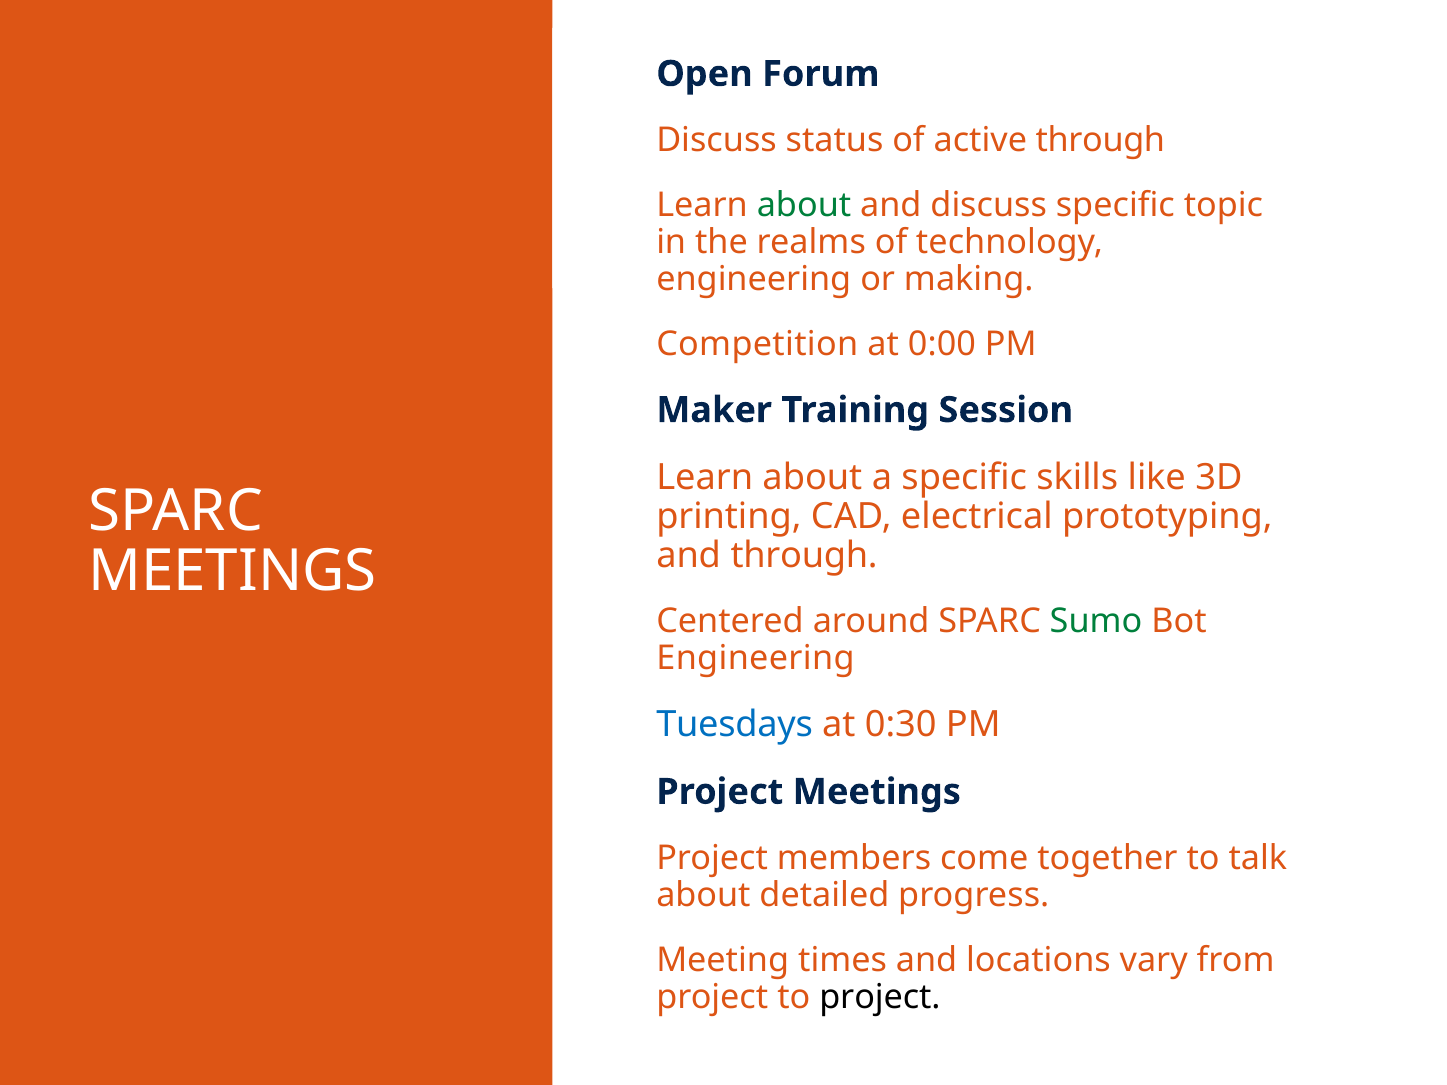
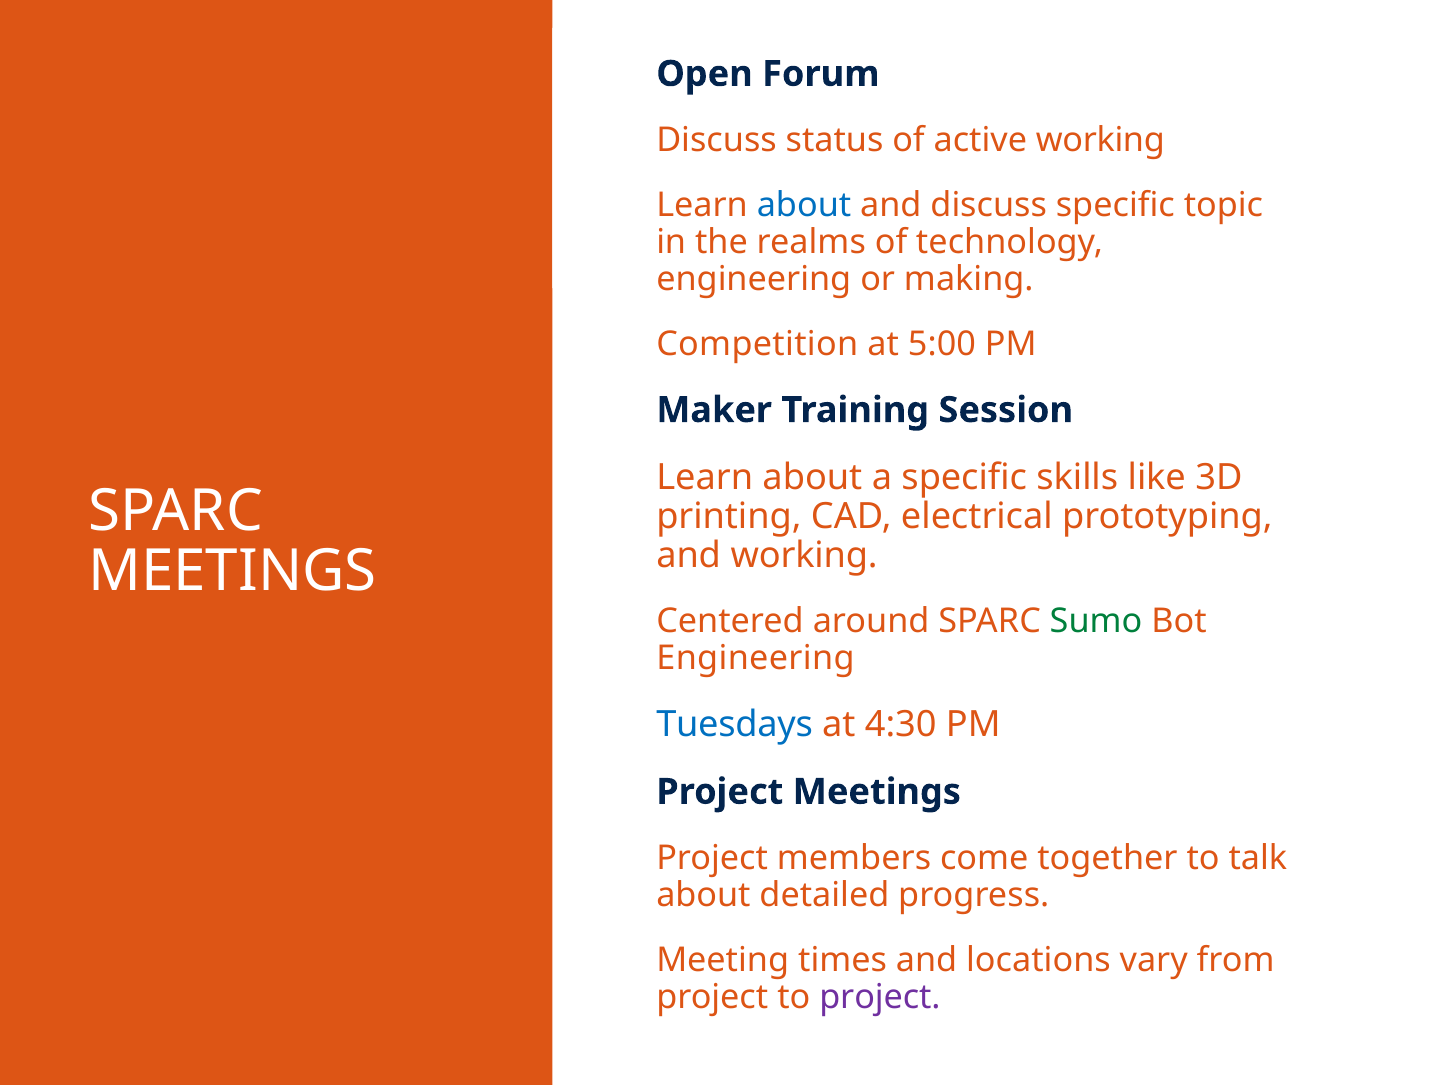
active through: through -> working
about at (804, 205) colour: green -> blue
0:00: 0:00 -> 5:00
and through: through -> working
0:30: 0:30 -> 4:30
project at (880, 997) colour: black -> purple
